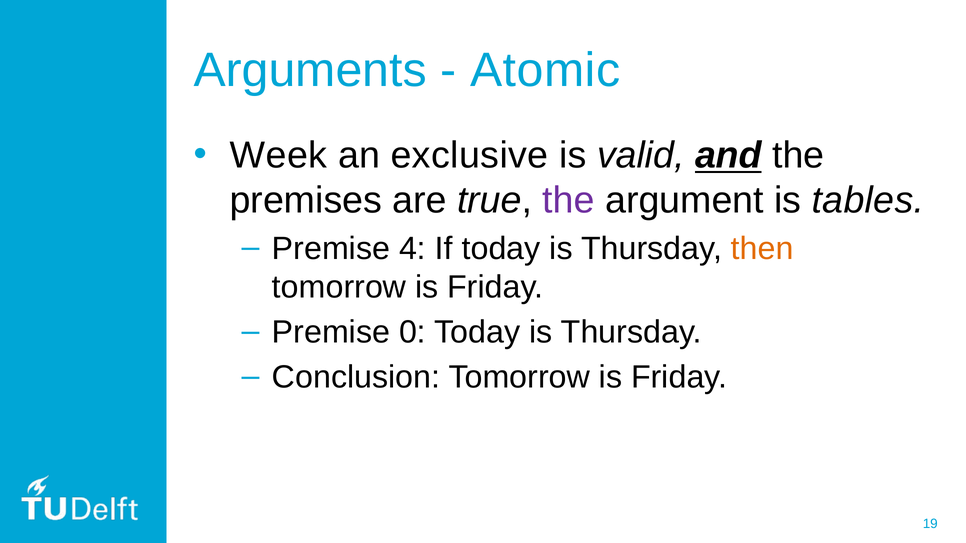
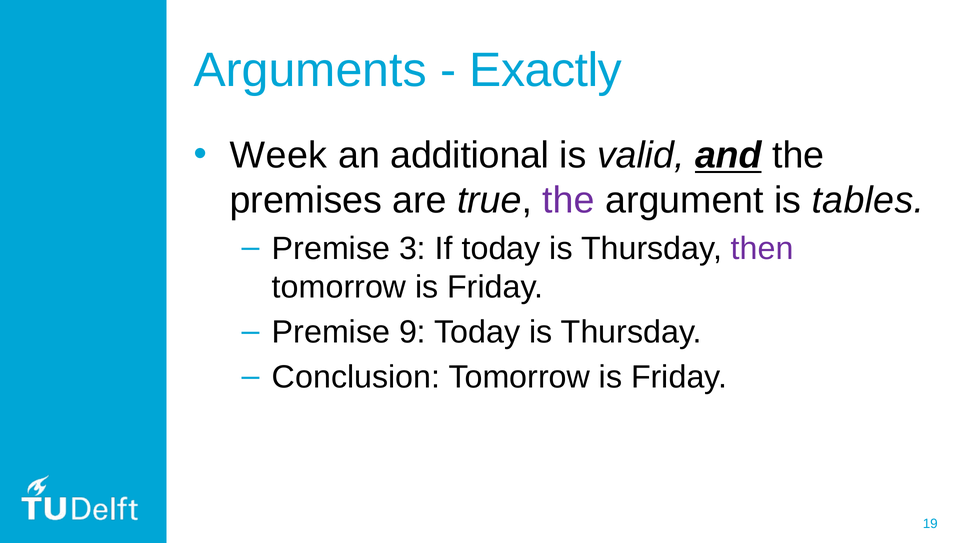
Atomic: Atomic -> Exactly
exclusive: exclusive -> additional
4: 4 -> 3
then colour: orange -> purple
0: 0 -> 9
